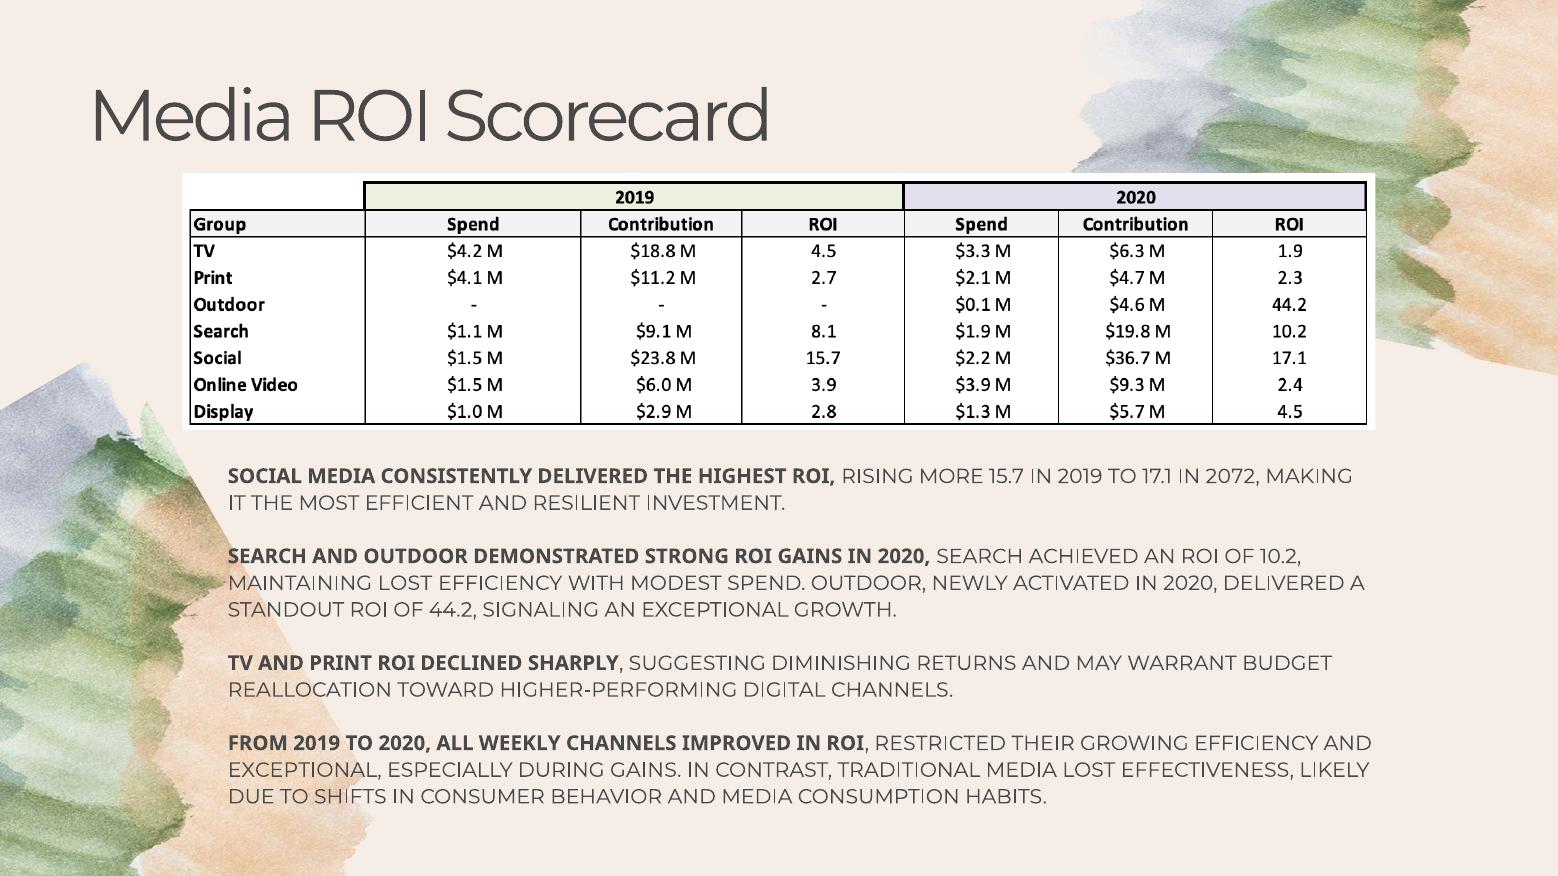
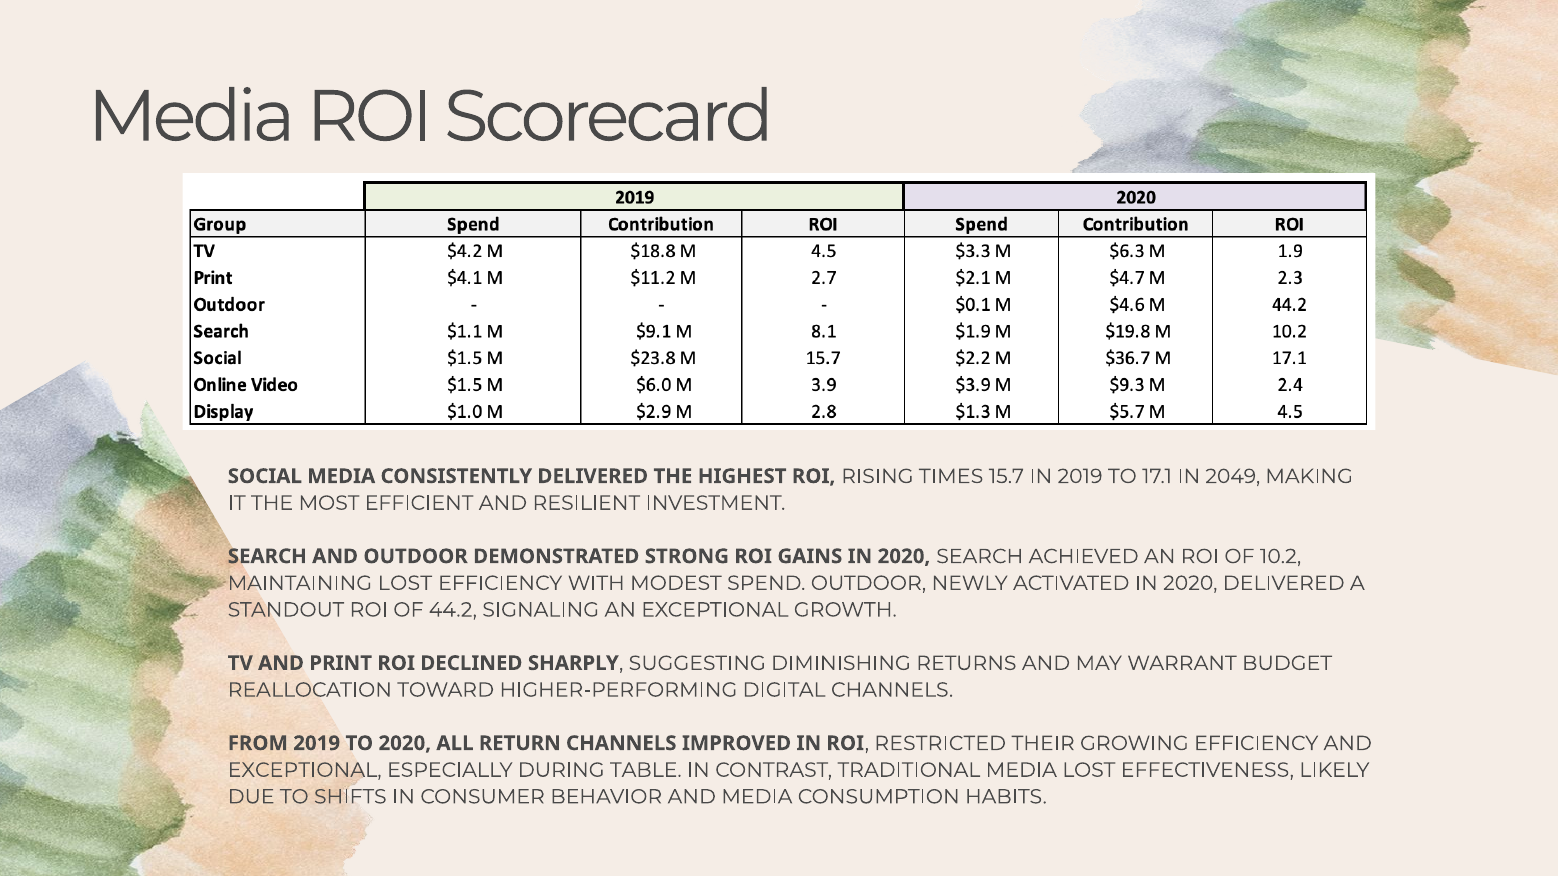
MORE: MORE -> TIMES
2072: 2072 -> 2049
WEEKLY: WEEKLY -> RETURN
DURING GAINS: GAINS -> TABLE
